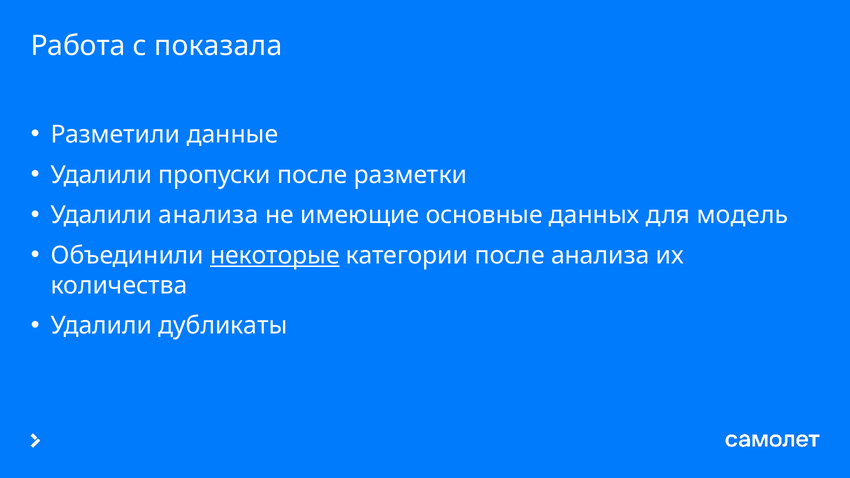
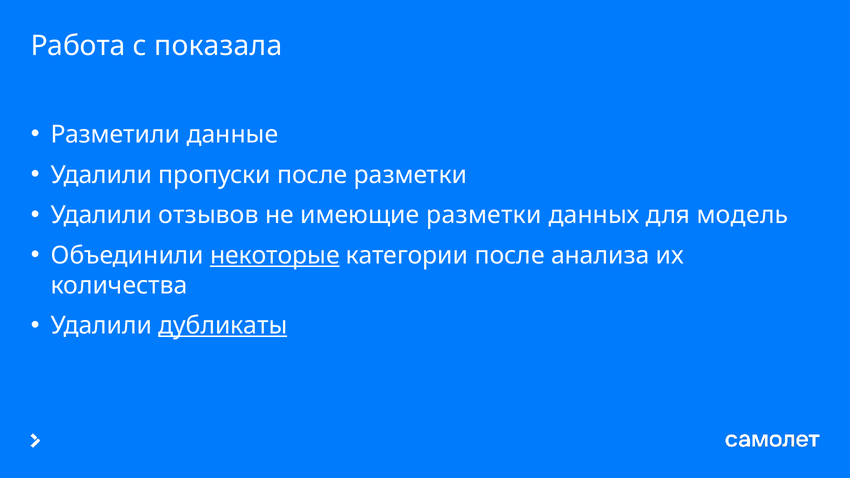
Удалили анализа: анализа -> отзывов
имеющие основные: основные -> разметки
дубликаты underline: none -> present
